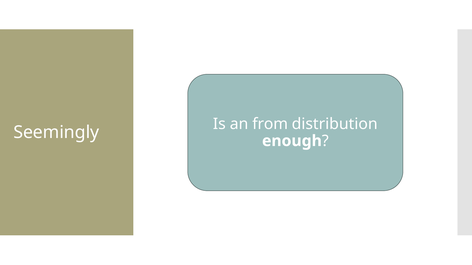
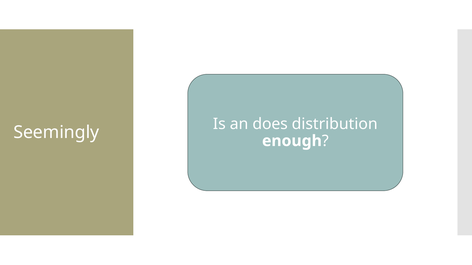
from: from -> does
